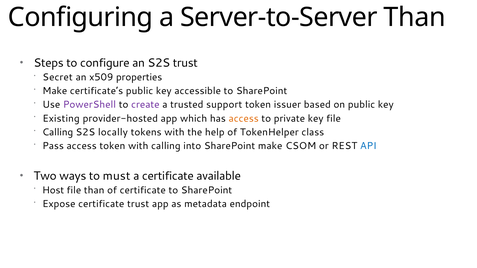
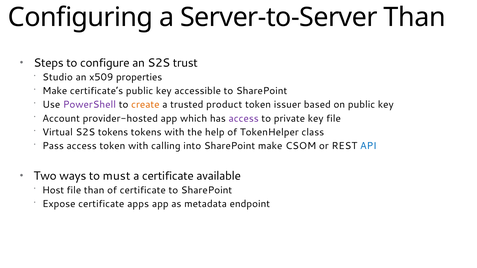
Secret: Secret -> Studio
create colour: purple -> orange
support: support -> product
Existing: Existing -> Account
access at (244, 119) colour: orange -> purple
Calling at (58, 132): Calling -> Virtual
S2S locally: locally -> tokens
certificate trust: trust -> apps
